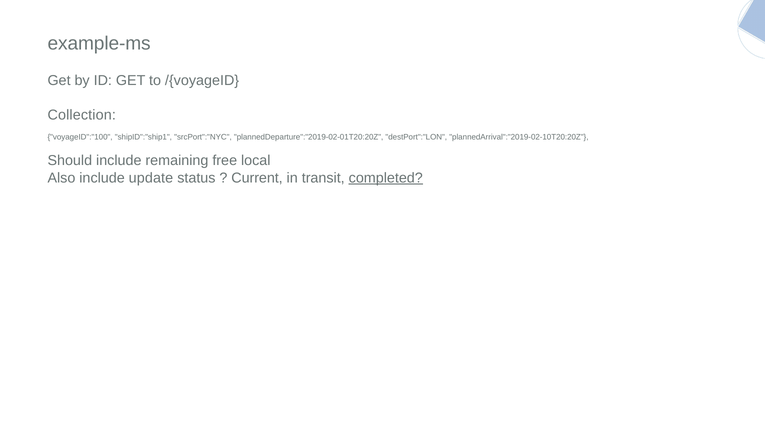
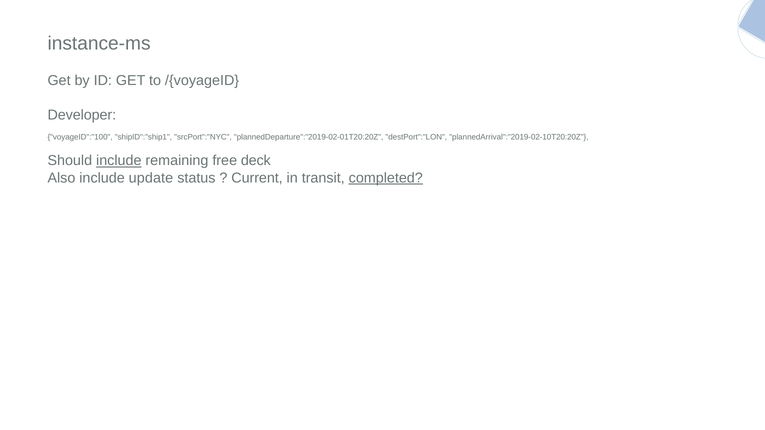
example-ms: example-ms -> instance-ms
Collection: Collection -> Developer
include at (119, 161) underline: none -> present
local: local -> deck
